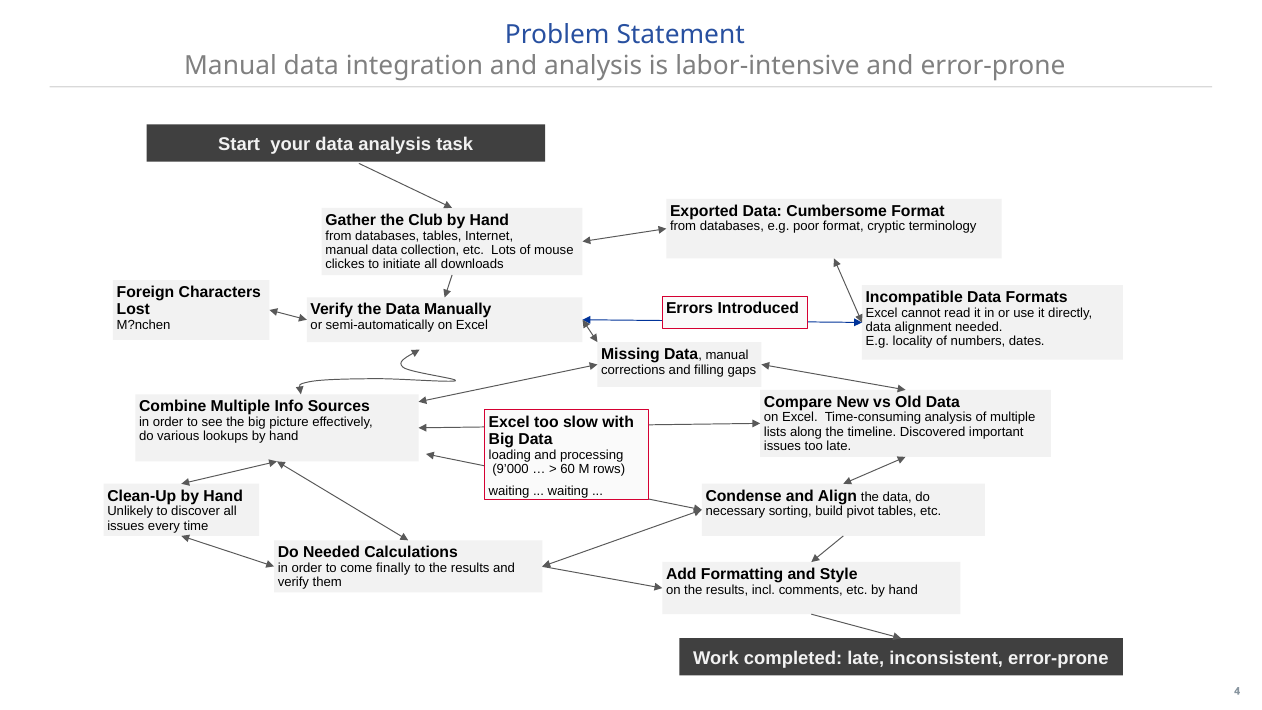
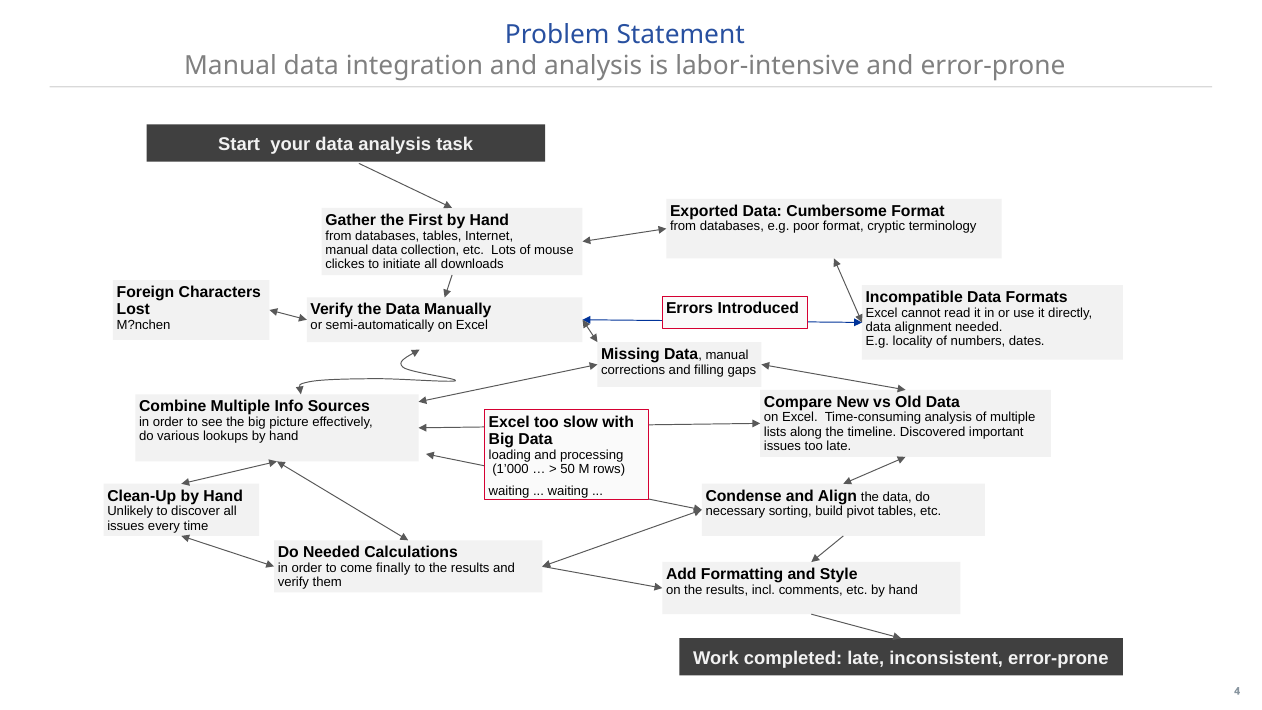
Club: Club -> First
9’000: 9’000 -> 1’000
60: 60 -> 50
